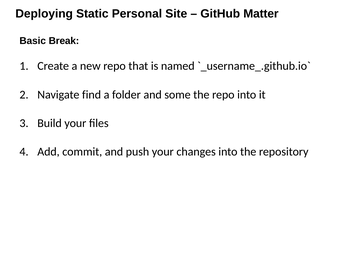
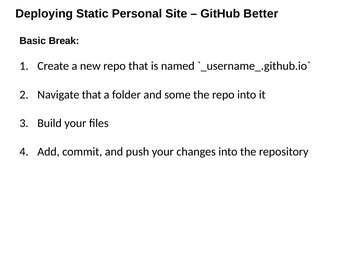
Matter: Matter -> Better
Navigate find: find -> that
